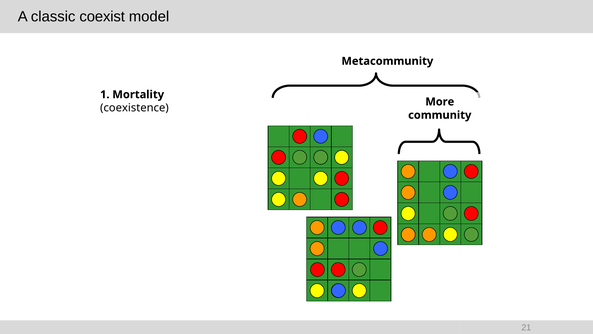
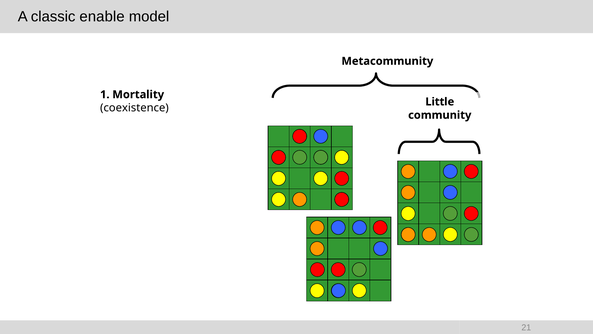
coexist: coexist -> enable
More: More -> Little
